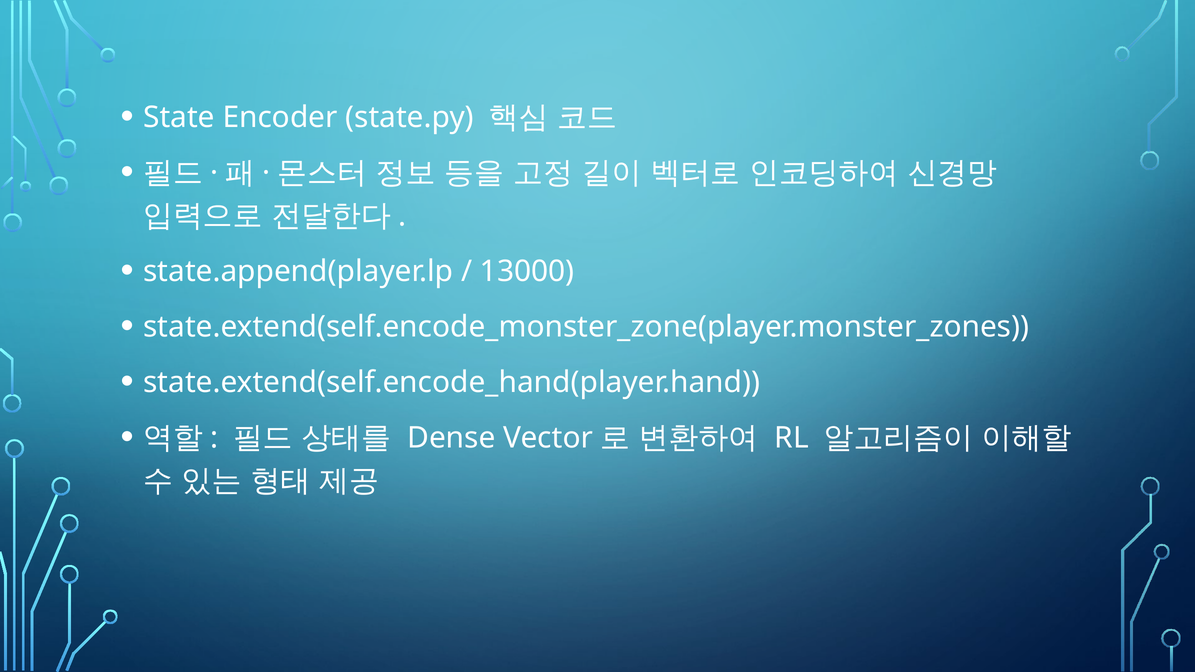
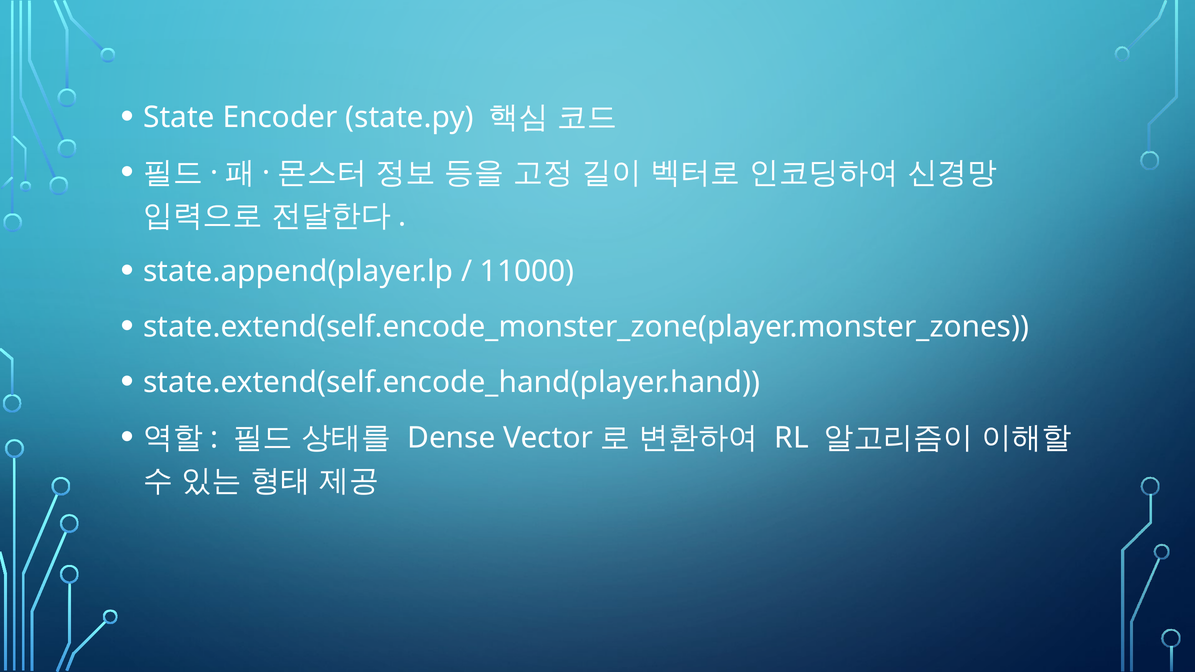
13000: 13000 -> 11000
